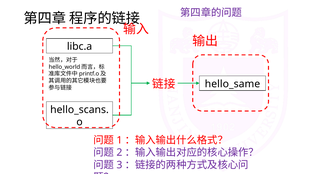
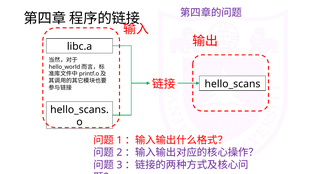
hello_same at (232, 84): hello_same -> hello_scans
